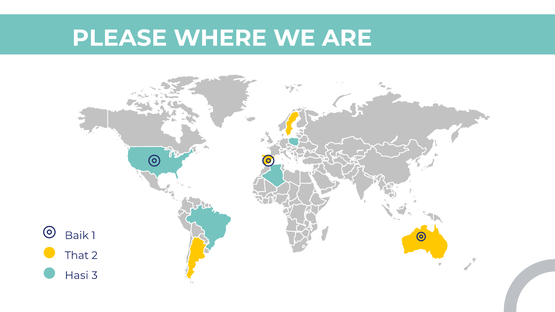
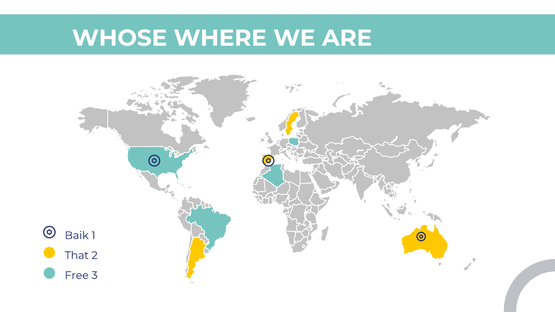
PLEASE: PLEASE -> WHOSE
Hasi: Hasi -> Free
